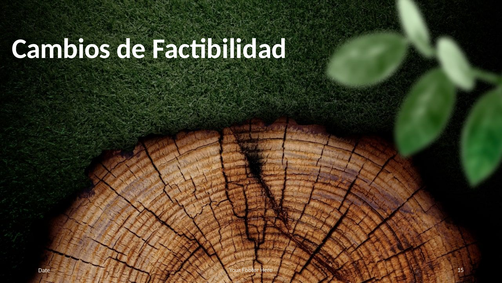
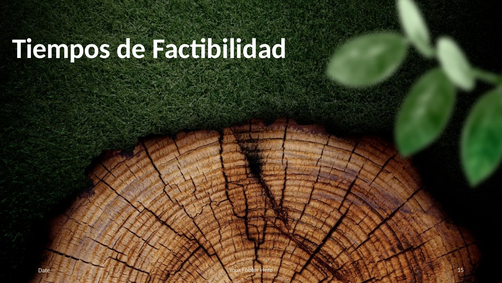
Cambios: Cambios -> Tiempos
